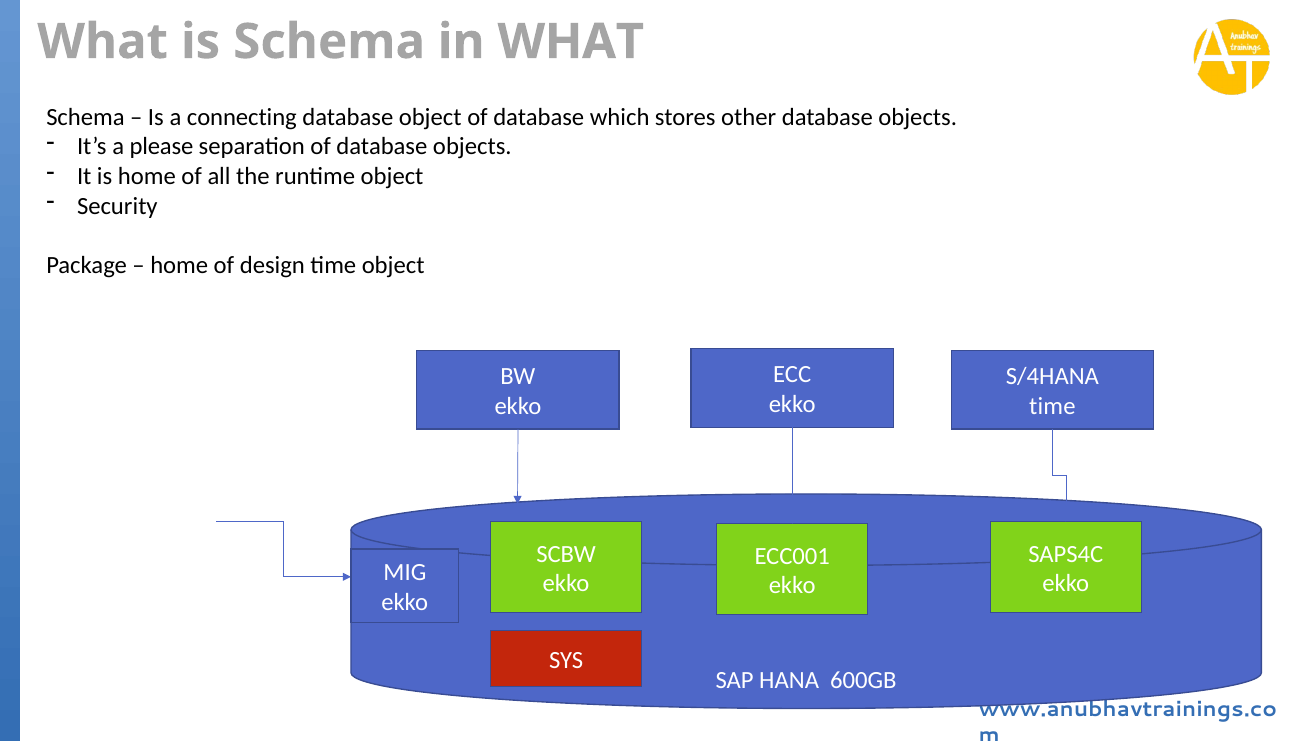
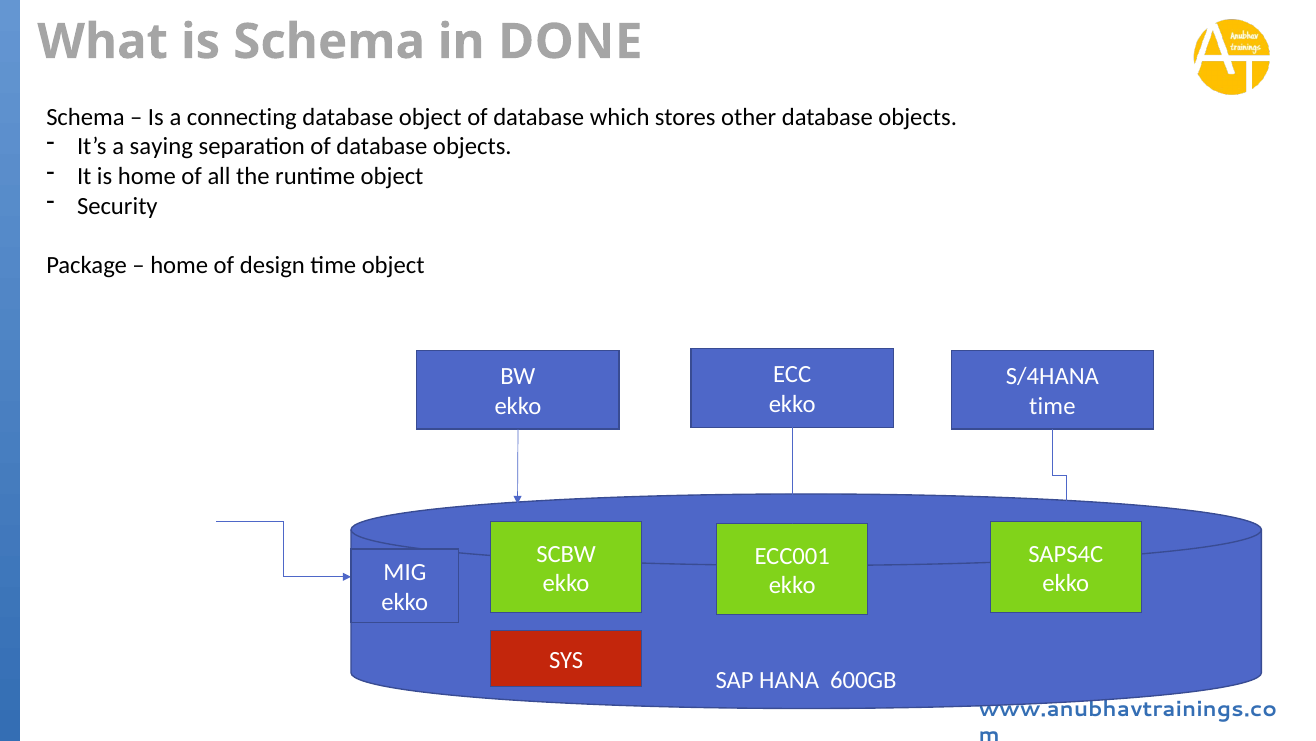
in WHAT: WHAT -> DONE
please: please -> saying
